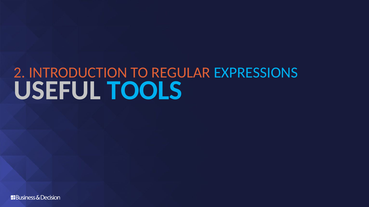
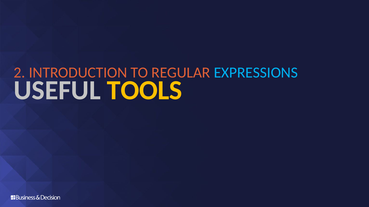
TOOLS colour: light blue -> yellow
